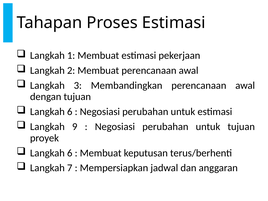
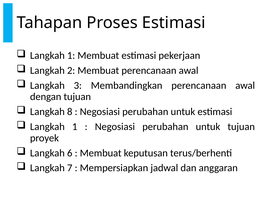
6 at (70, 112): 6 -> 8
9 at (75, 127): 9 -> 1
